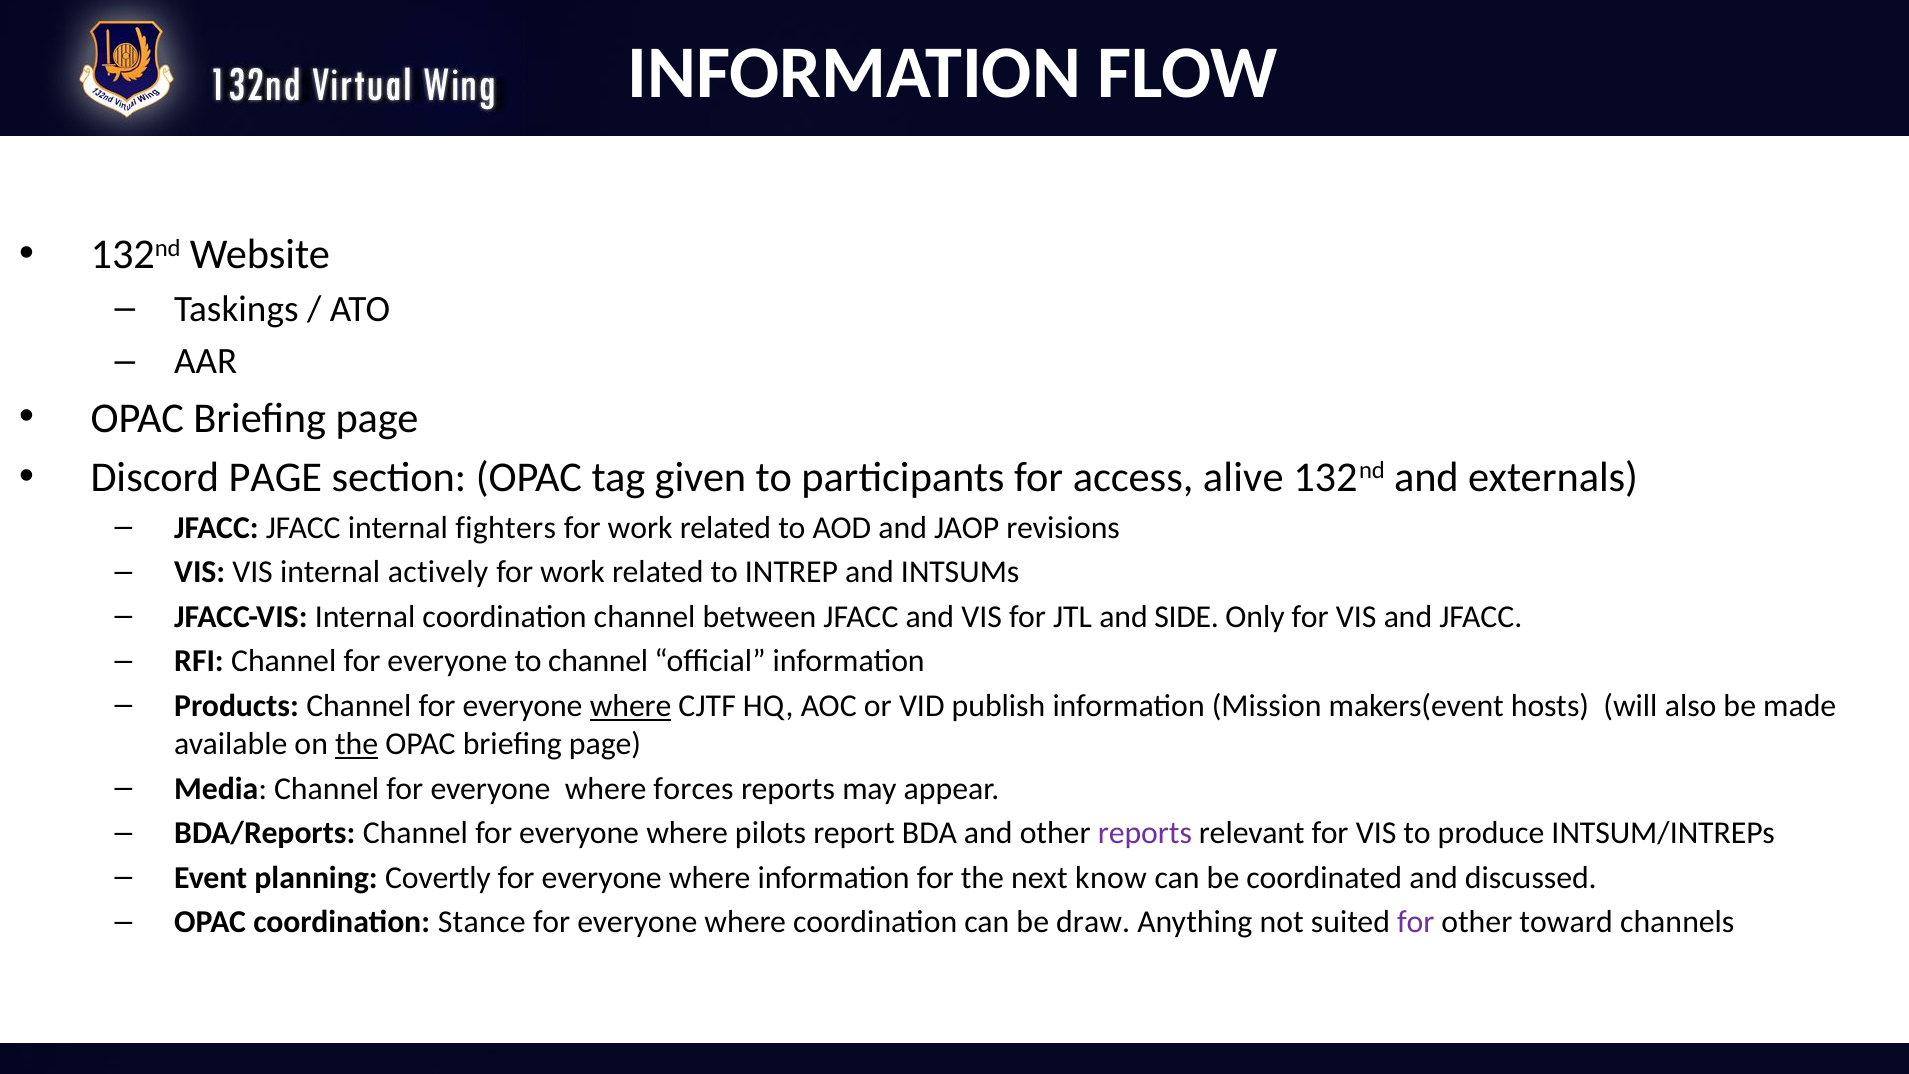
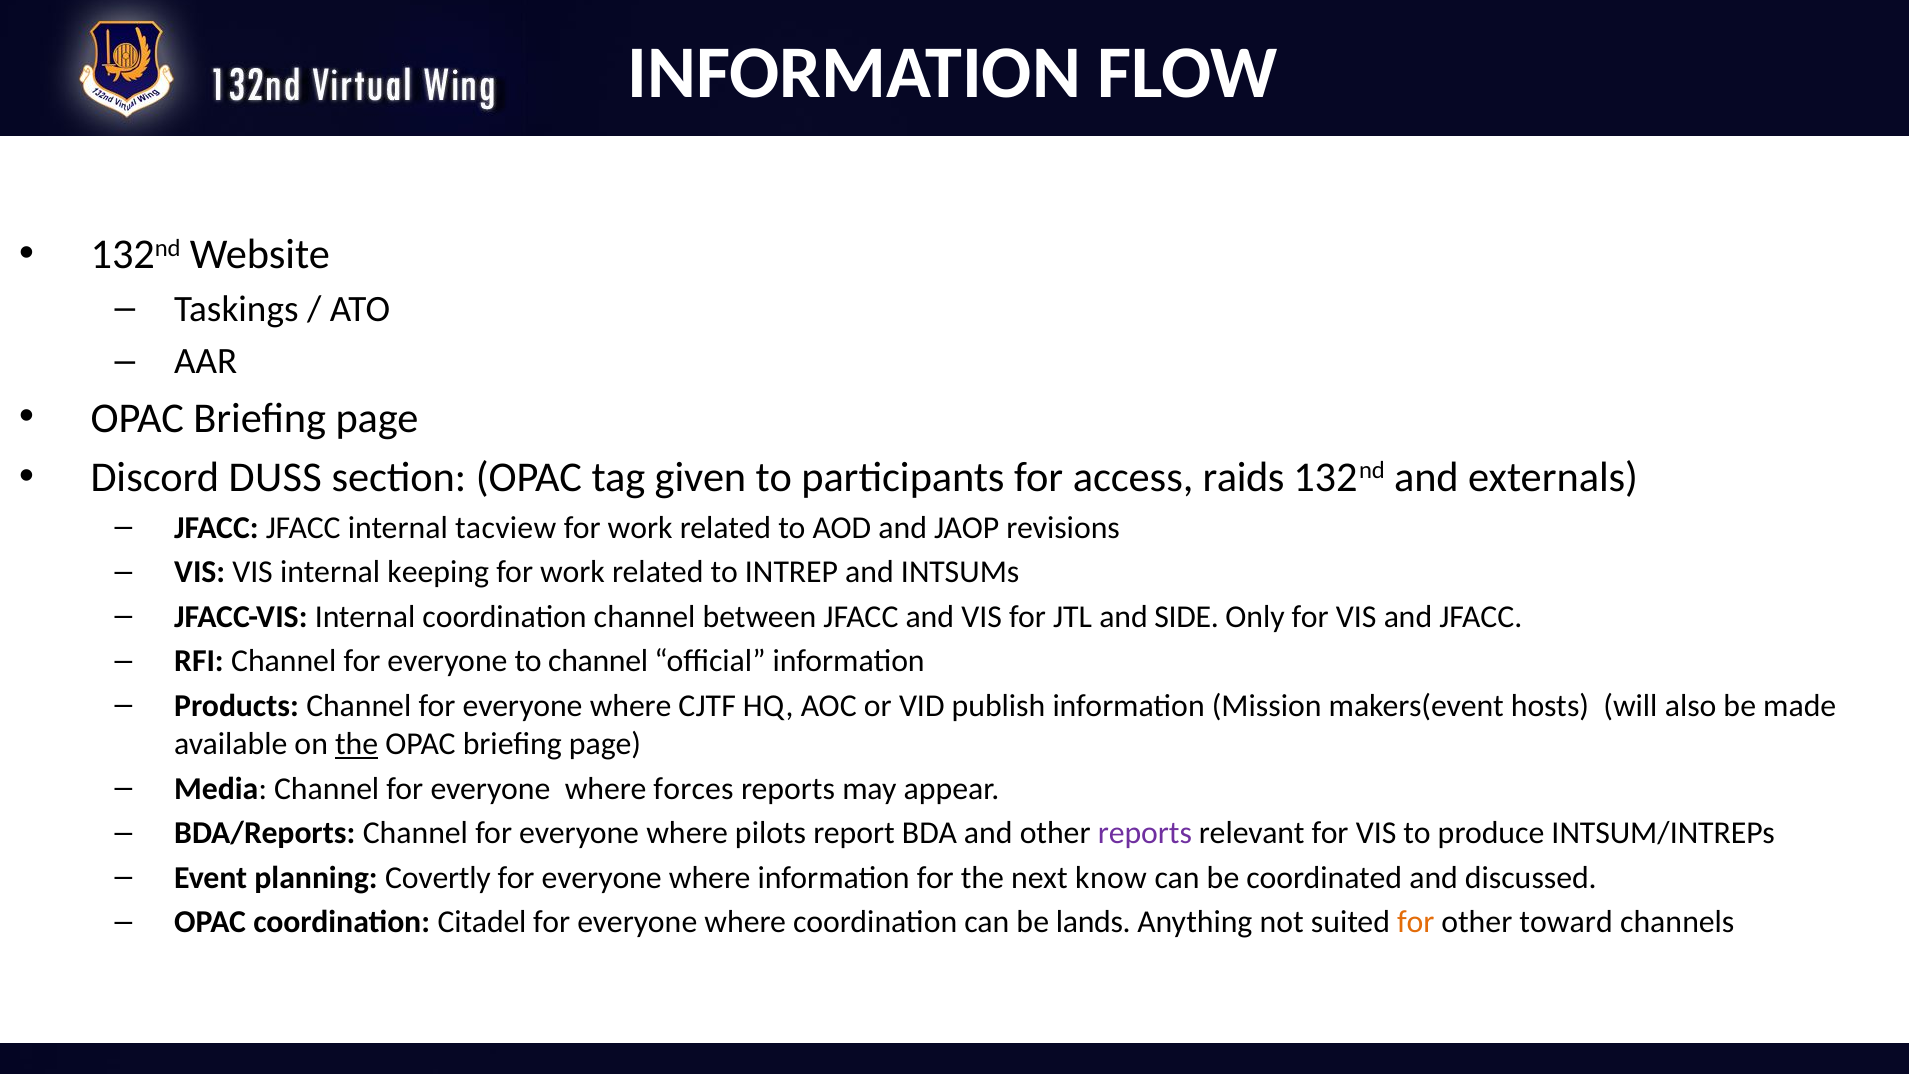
Discord PAGE: PAGE -> DUSS
alive: alive -> raids
fighters: fighters -> tacview
actively: actively -> keeping
where at (631, 706) underline: present -> none
Stance: Stance -> Citadel
draw: draw -> lands
for at (1416, 922) colour: purple -> orange
